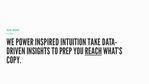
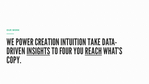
INSPIRED: INSPIRED -> CREATION
INSIGHTS underline: none -> present
PREP: PREP -> FOUR
